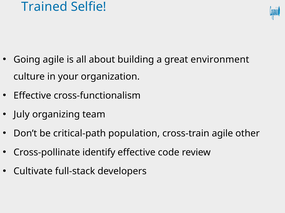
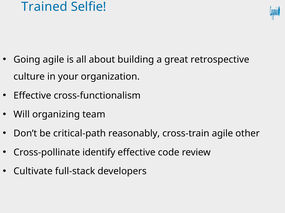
environment: environment -> retrospective
July: July -> Will
population: population -> reasonably
